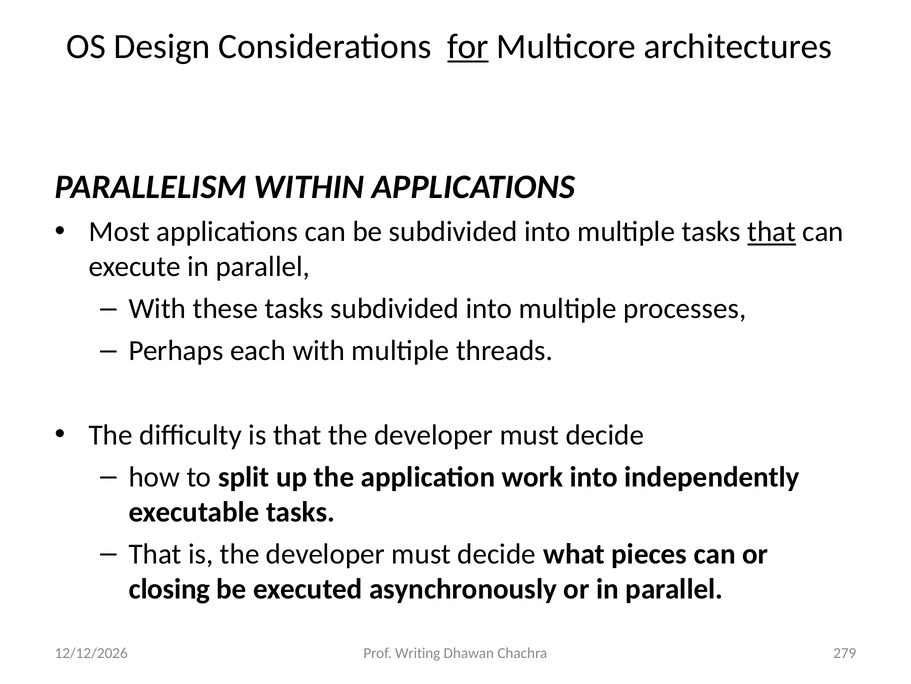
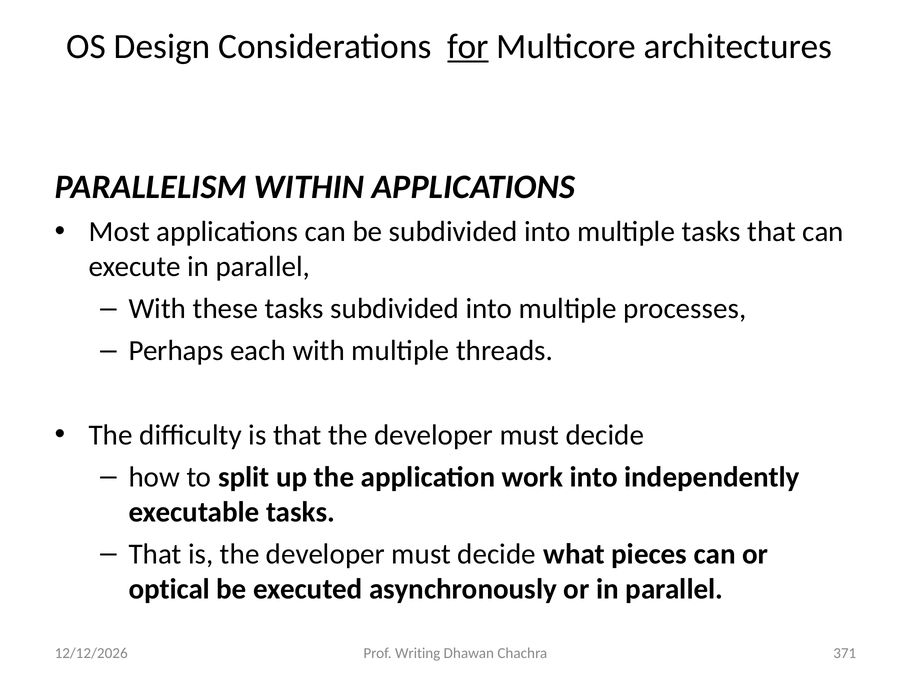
that at (772, 232) underline: present -> none
closing: closing -> optical
279: 279 -> 371
